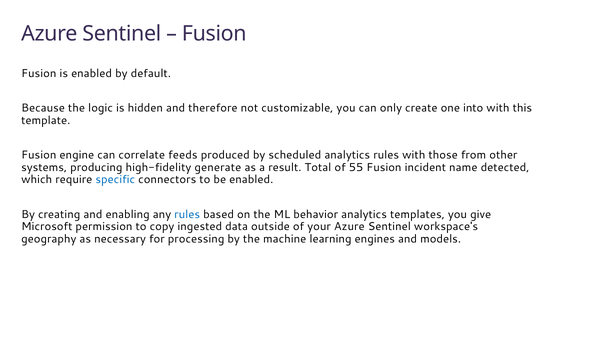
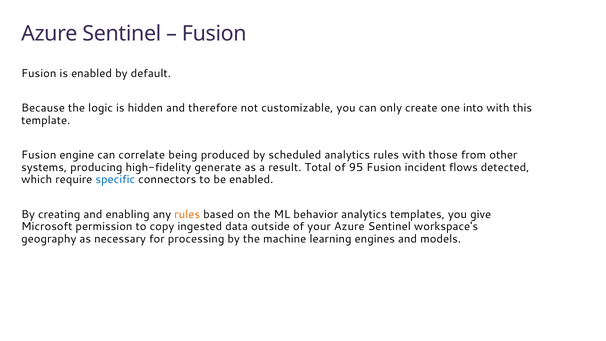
feeds: feeds -> being
55: 55 -> 95
name: name -> flows
rules at (187, 214) colour: blue -> orange
